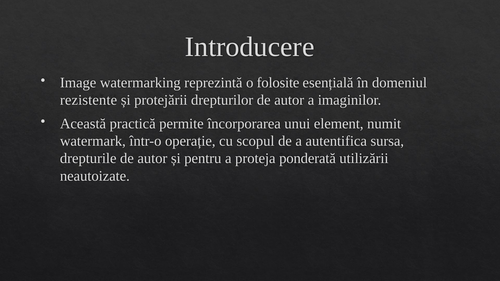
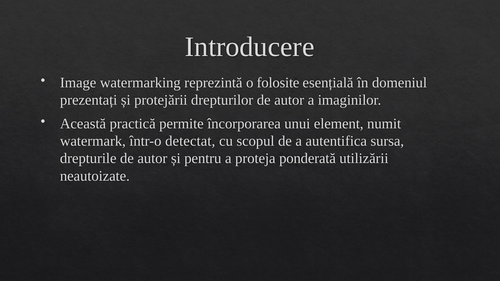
rezistente: rezistente -> prezentați
operație: operație -> detectat
